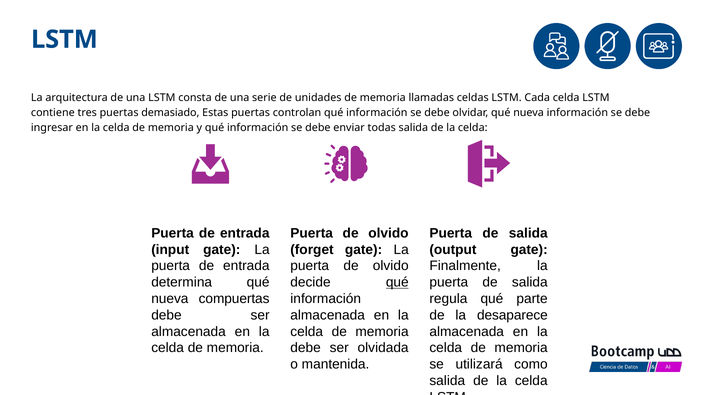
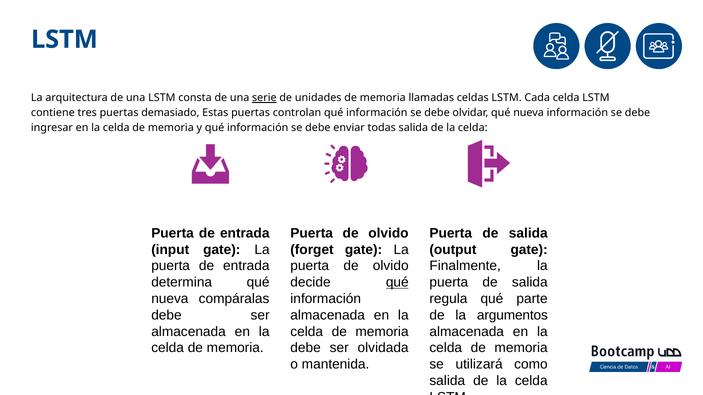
serie underline: none -> present
compuertas: compuertas -> compáralas
desaparece: desaparece -> argumentos
